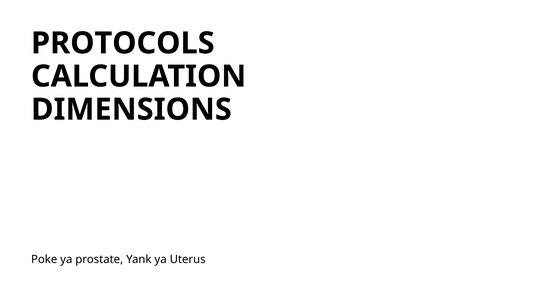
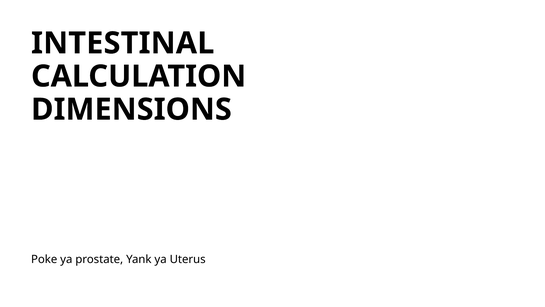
PROTOCOLS: PROTOCOLS -> INTESTINAL
